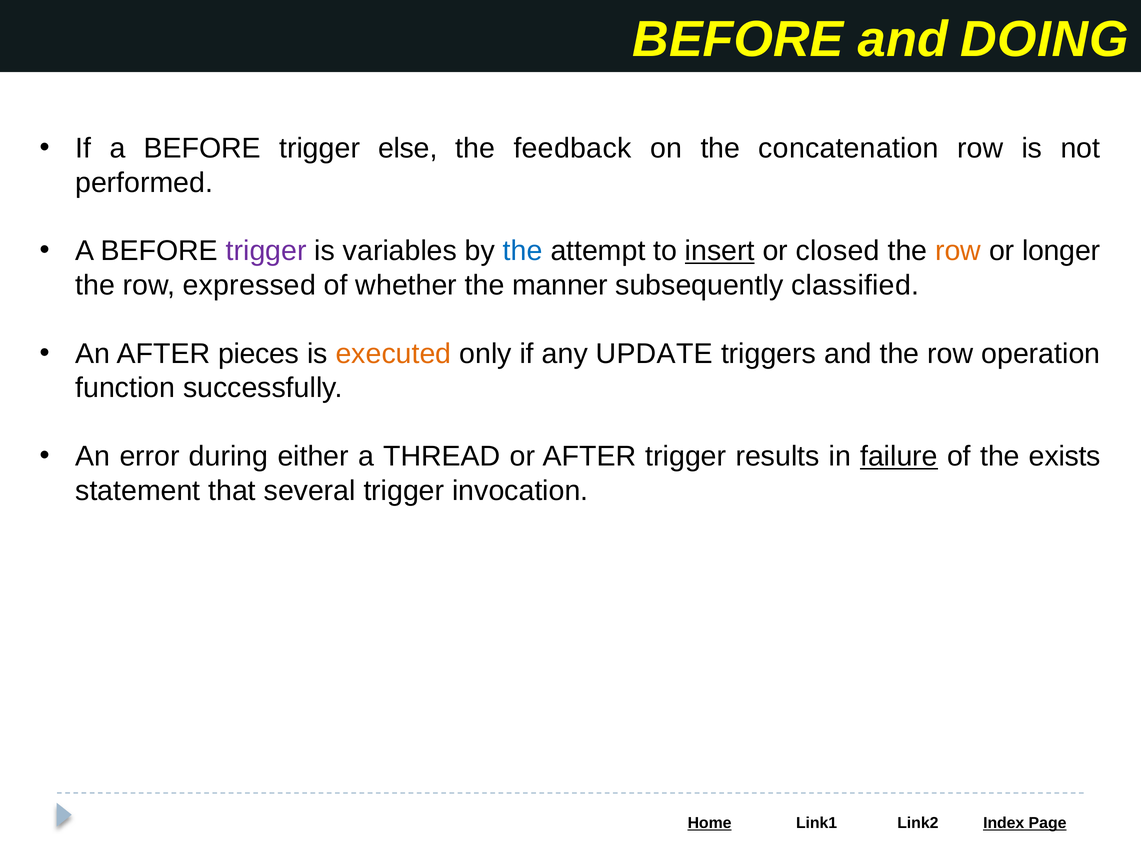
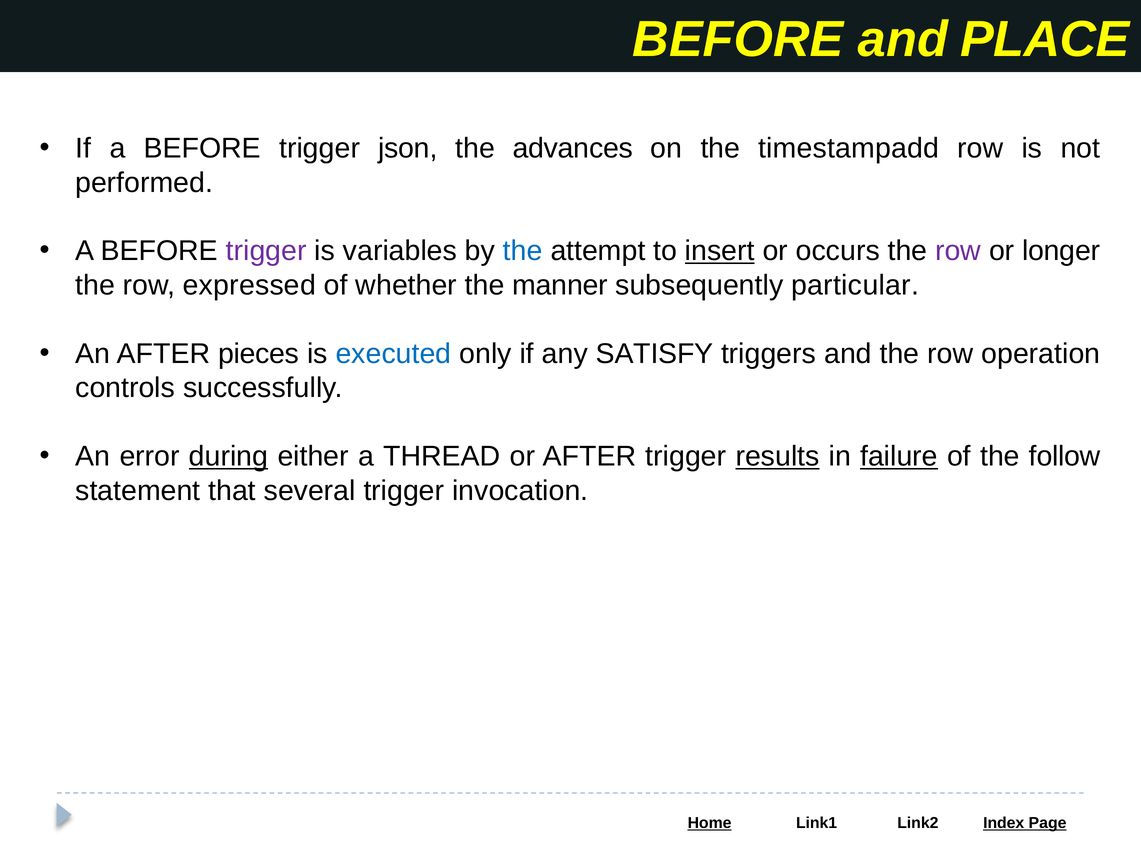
DOING: DOING -> PLACE
else: else -> json
feedback: feedback -> advances
concatenation: concatenation -> timestampadd
closed: closed -> occurs
row at (958, 251) colour: orange -> purple
classified: classified -> particular
executed colour: orange -> blue
UPDATE: UPDATE -> SATISFY
function: function -> controls
during underline: none -> present
results underline: none -> present
exists: exists -> follow
